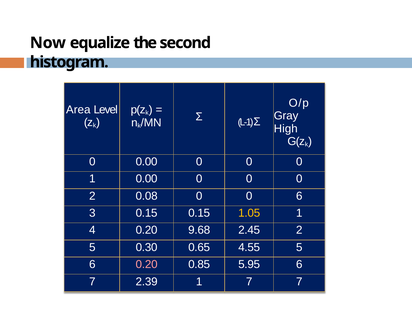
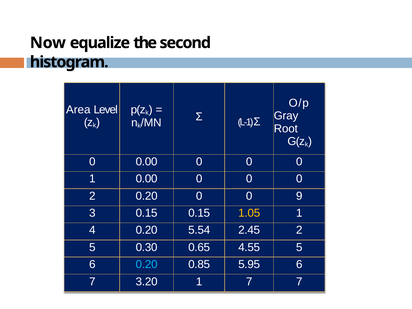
High: High -> Root
2 0.08: 0.08 -> 0.20
0 6: 6 -> 9
9.68: 9.68 -> 5.54
0.20 at (147, 264) colour: pink -> light blue
2.39: 2.39 -> 3.20
